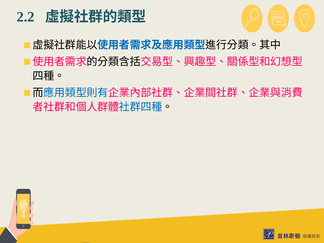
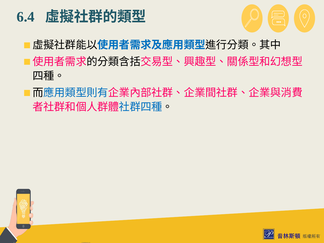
2.2: 2.2 -> 6.4
